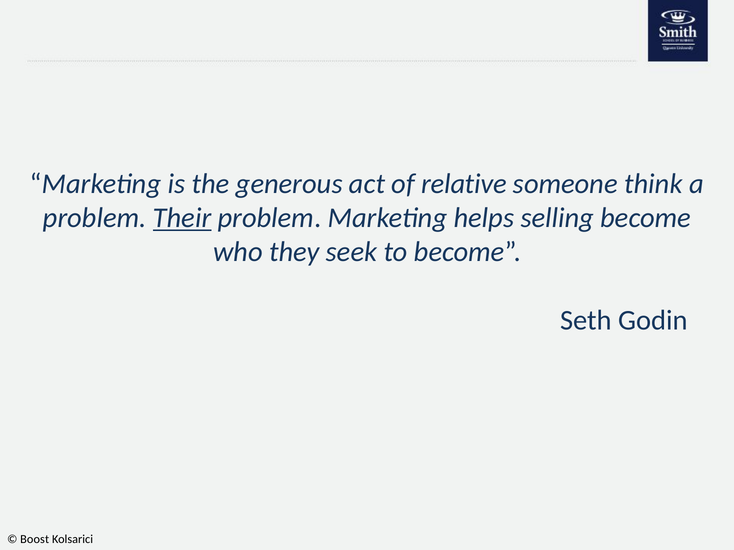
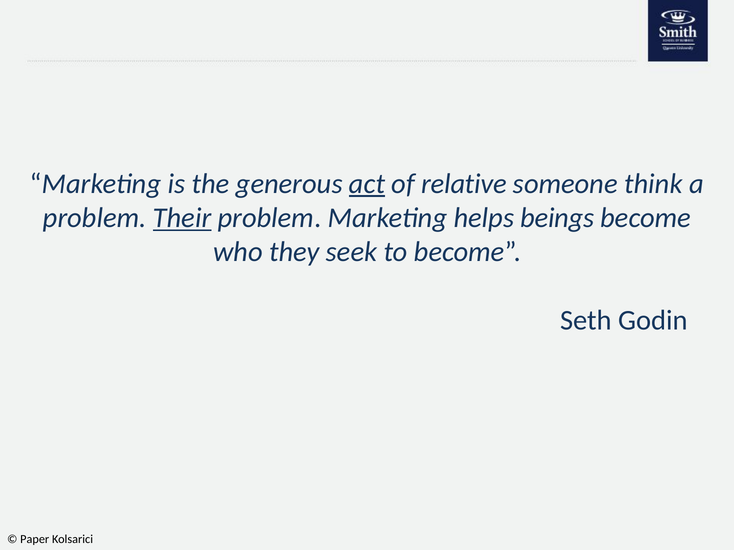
act underline: none -> present
selling: selling -> beings
Boost: Boost -> Paper
